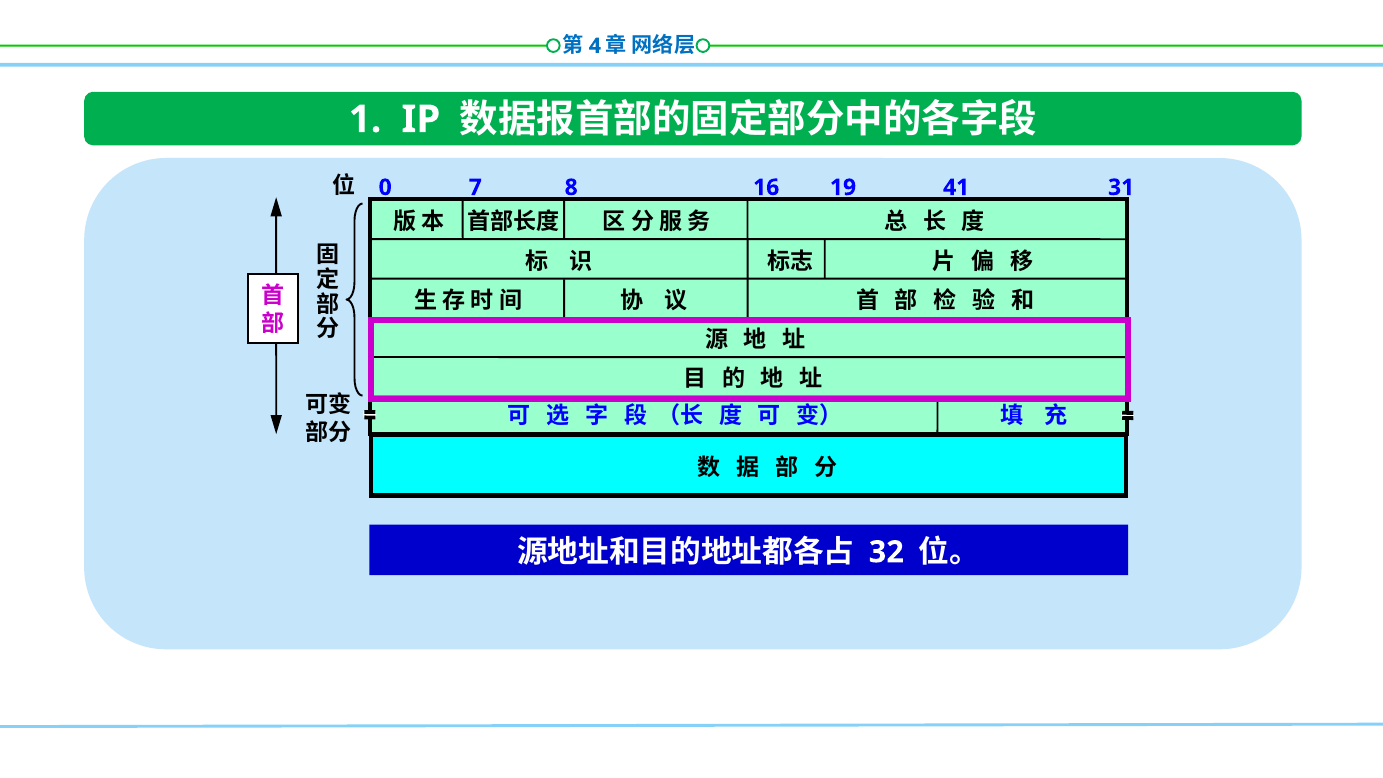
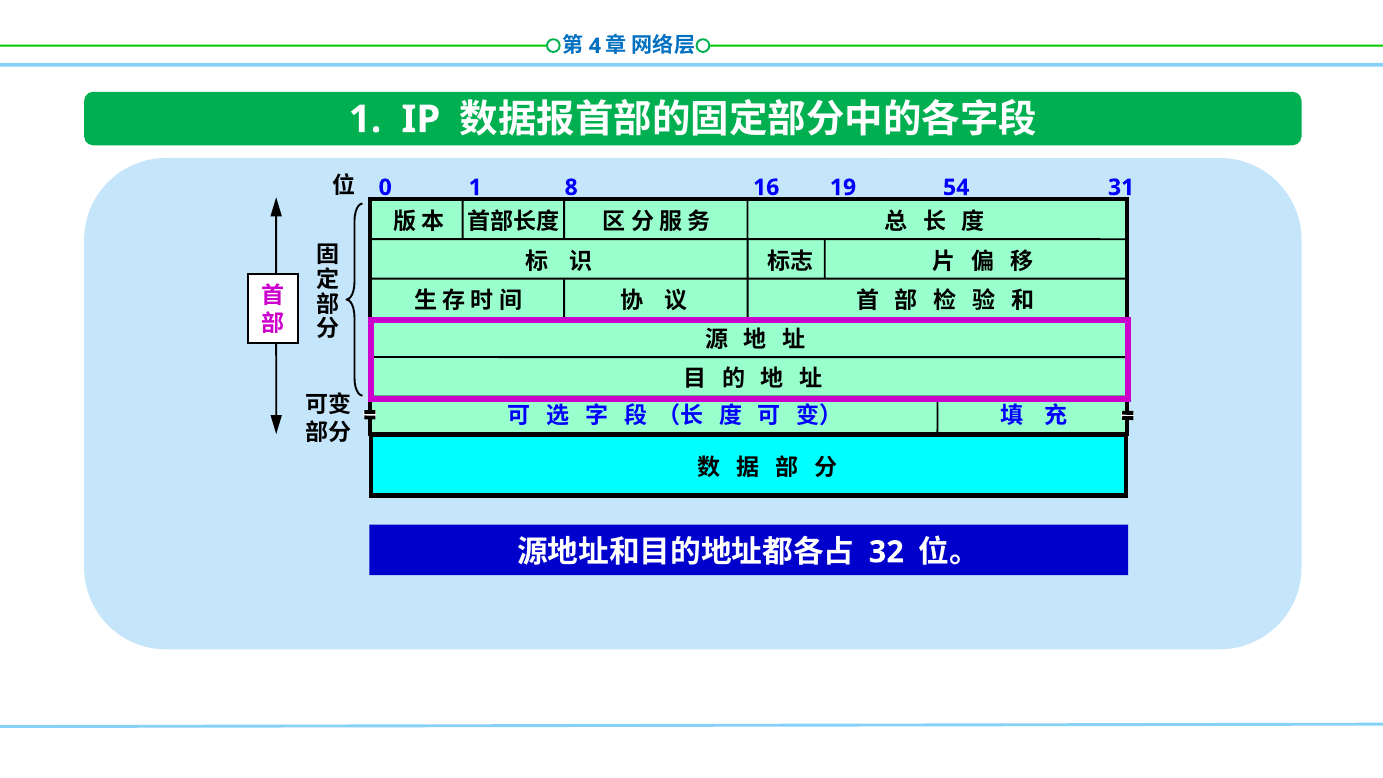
0 7: 7 -> 1
41: 41 -> 54
